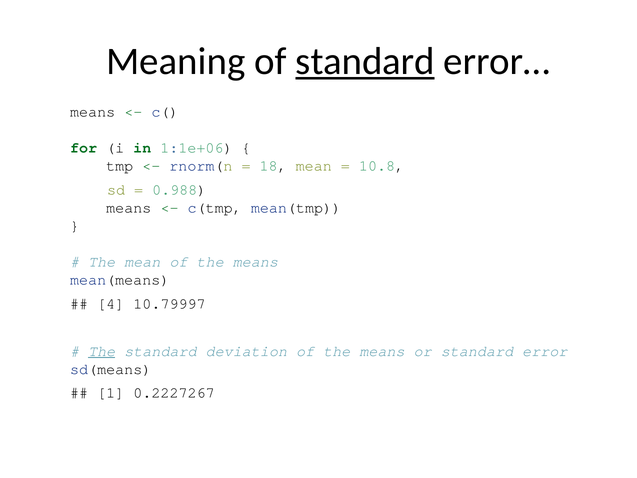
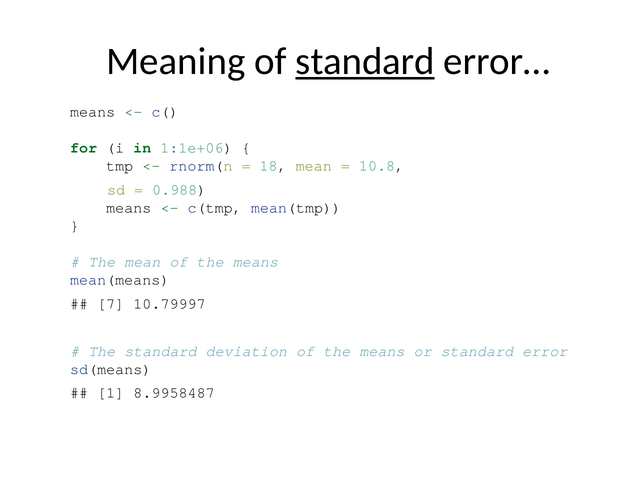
4: 4 -> 7
The at (102, 351) underline: present -> none
0.2227267: 0.2227267 -> 8.9958487
